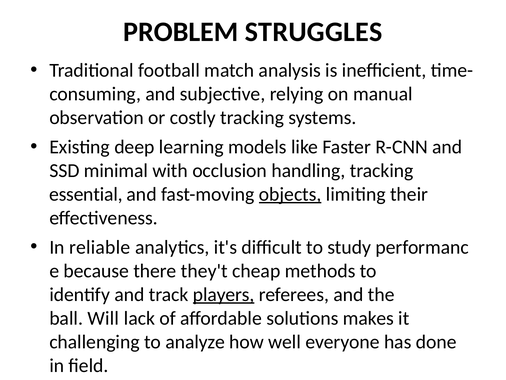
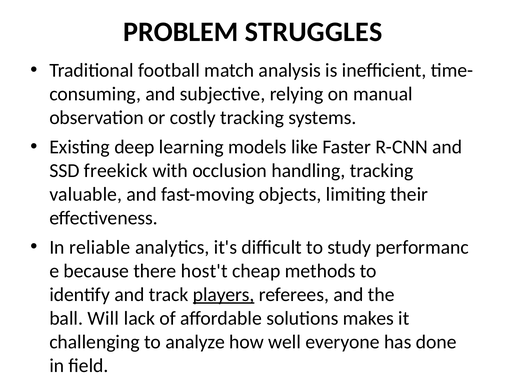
minimal: minimal -> freekick
essential: essential -> valuable
objects underline: present -> none
they't: they't -> host't
